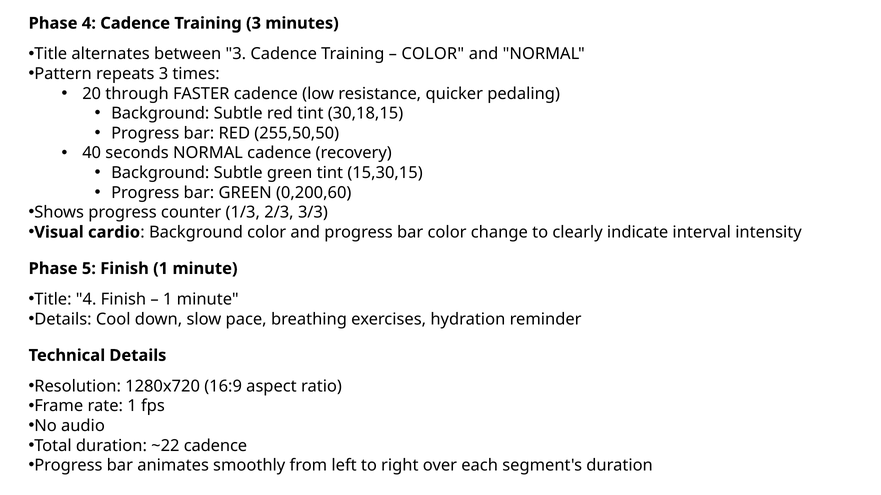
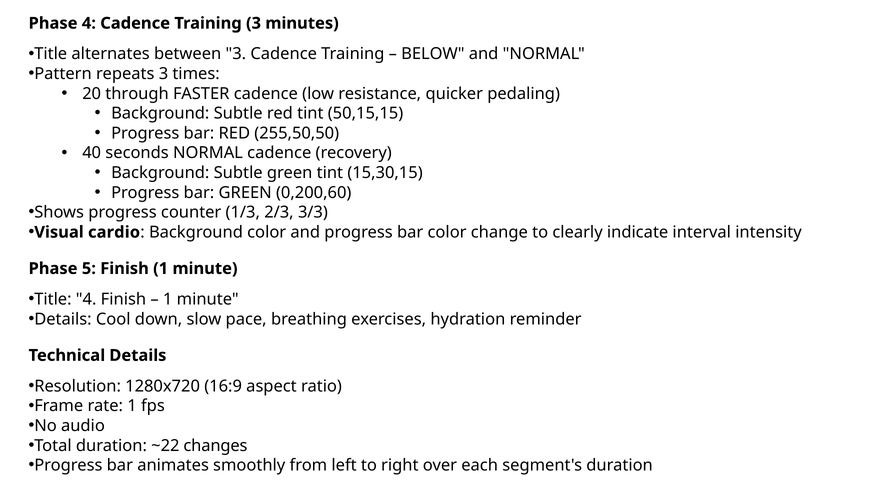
COLOR at (433, 54): COLOR -> BELOW
30,18,15: 30,18,15 -> 50,15,15
~22 cadence: cadence -> changes
